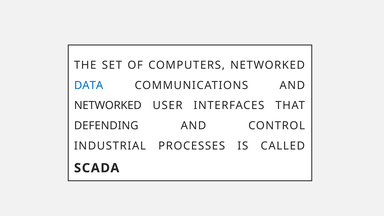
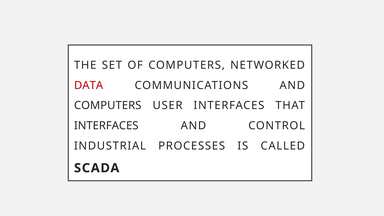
DATA colour: blue -> red
NETWORKED at (108, 106): NETWORKED -> COMPUTERS
DEFENDING at (106, 126): DEFENDING -> INTERFACES
